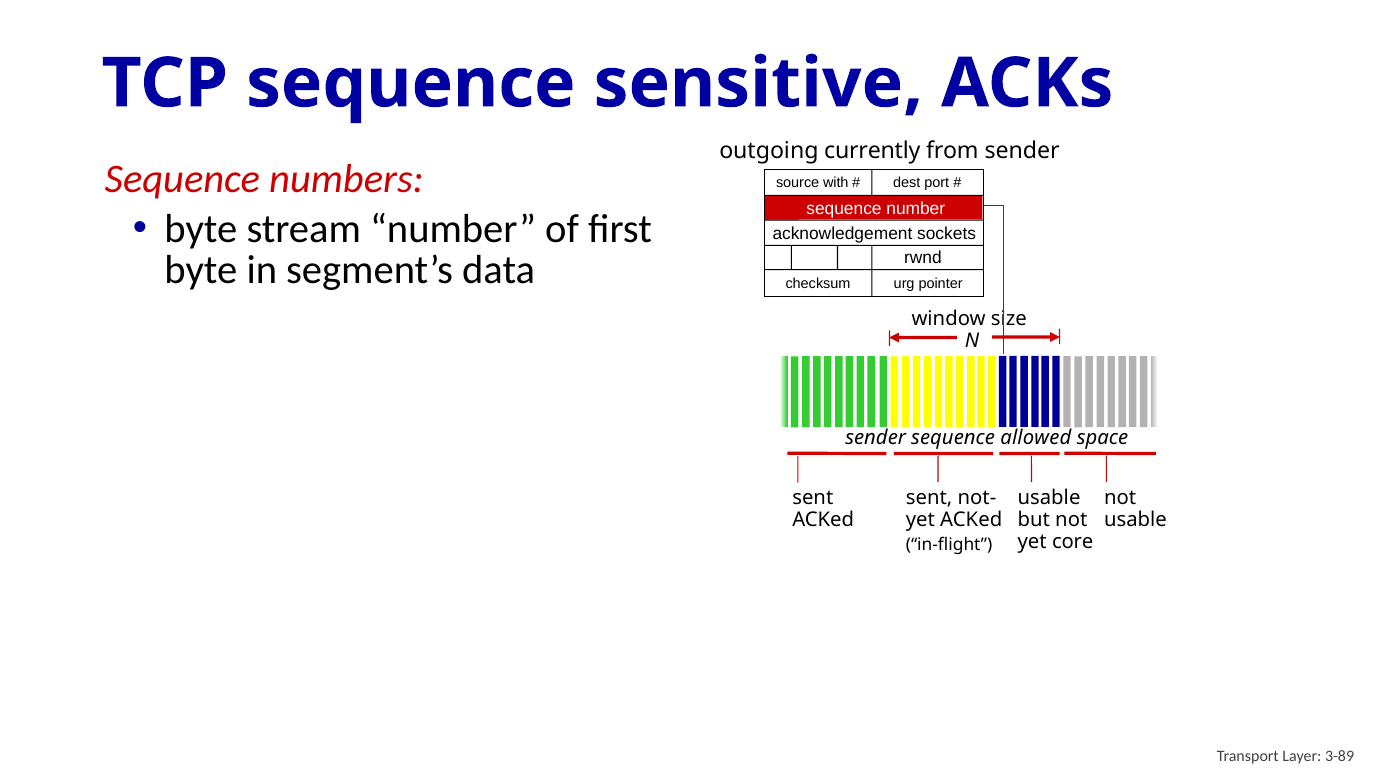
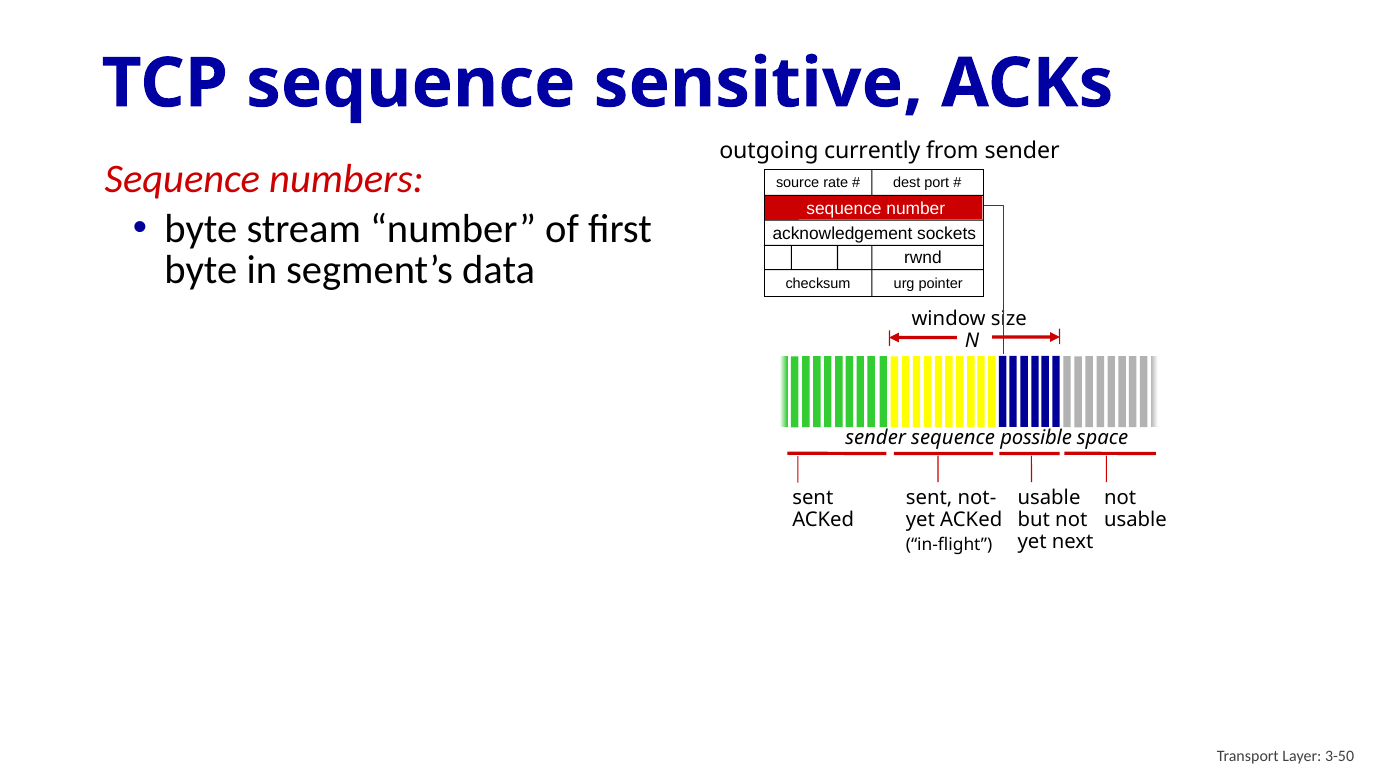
with: with -> rate
allowed: allowed -> possible
core: core -> next
3-89: 3-89 -> 3-50
